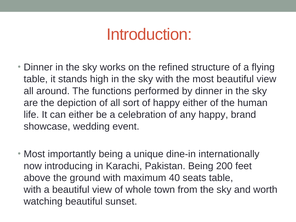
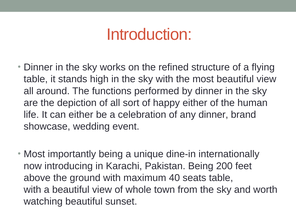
any happy: happy -> dinner
